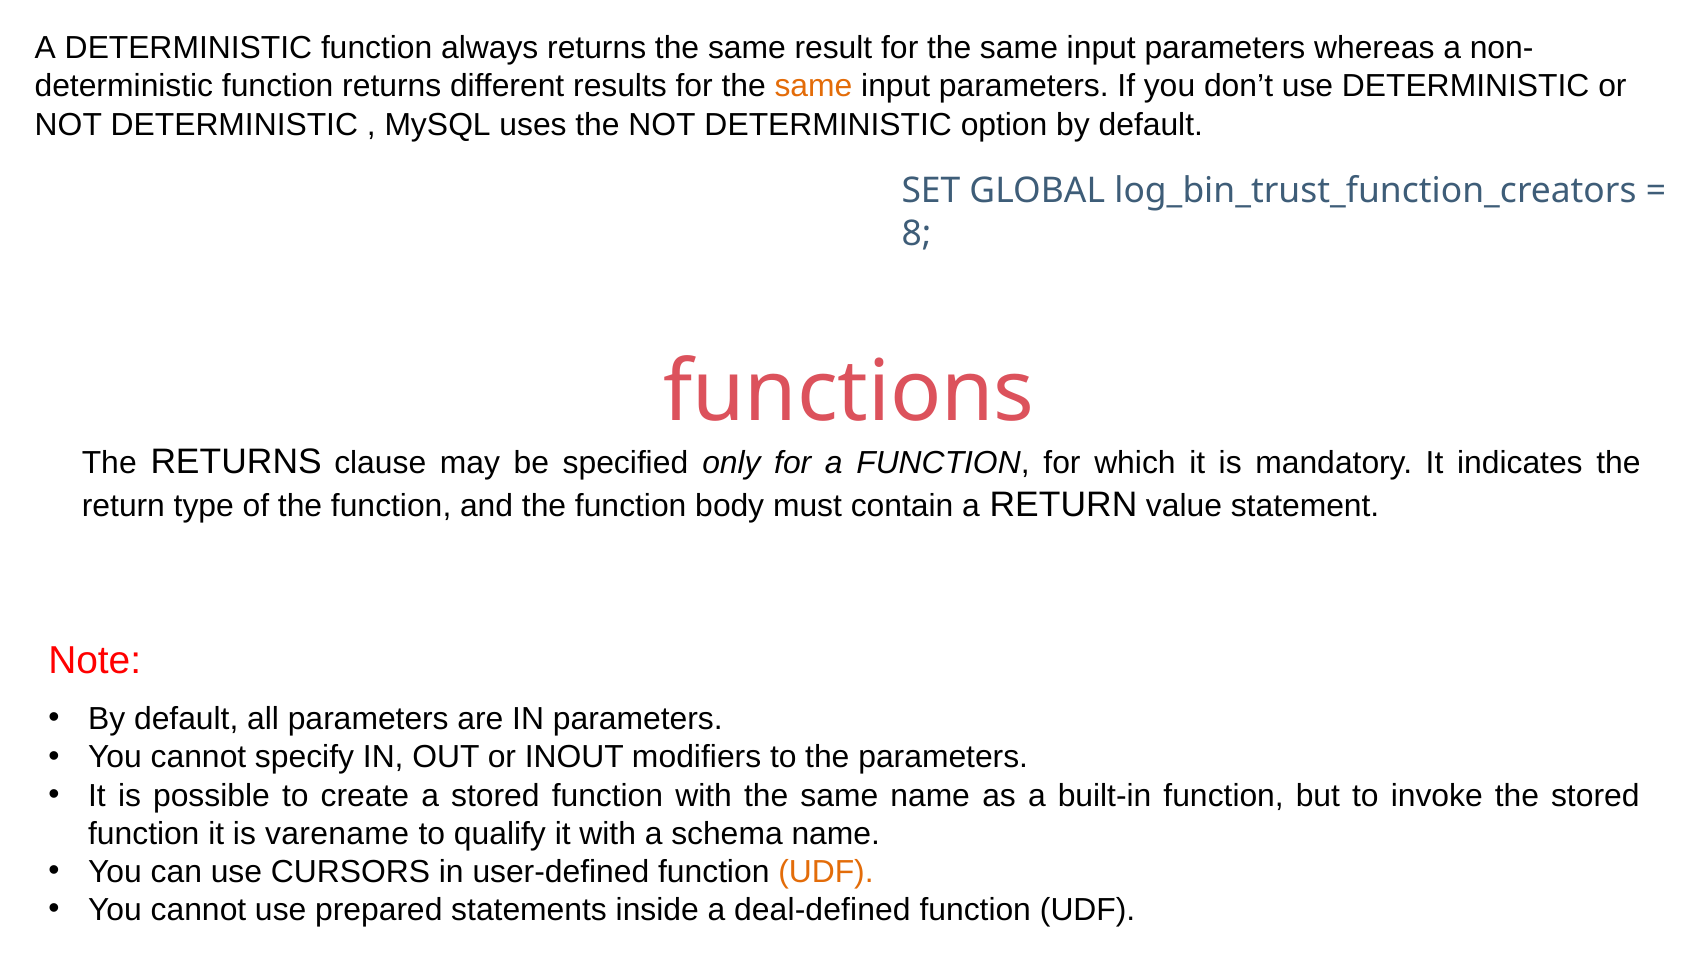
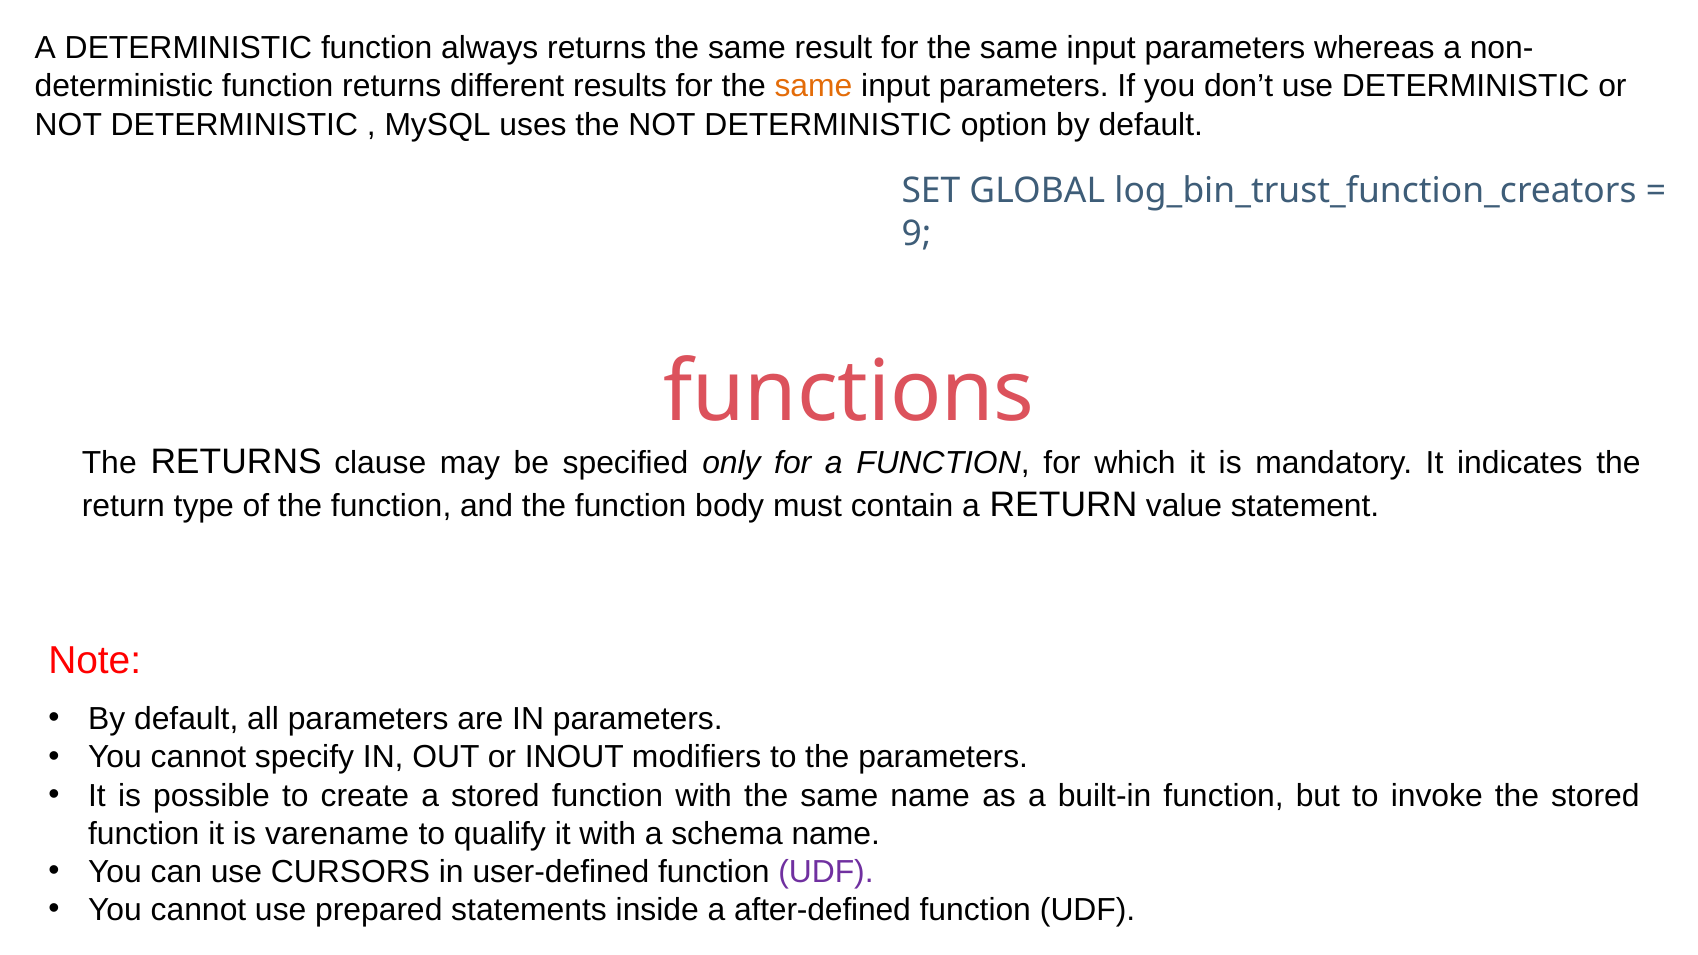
8: 8 -> 9
UDF at (826, 872) colour: orange -> purple
deal-defined: deal-defined -> after-defined
